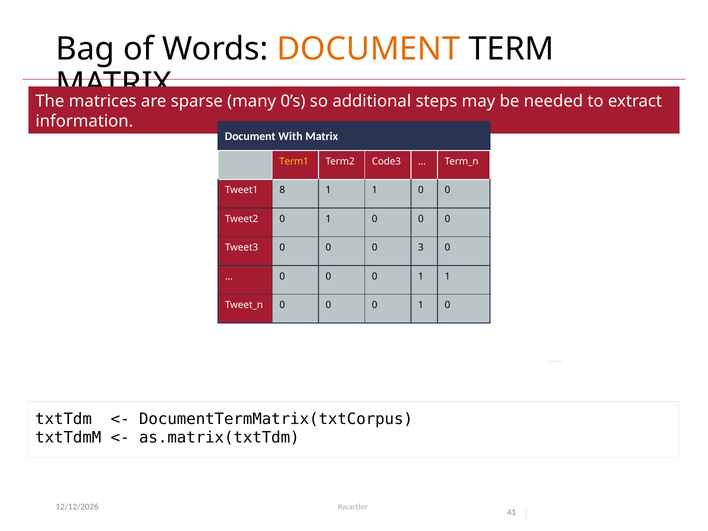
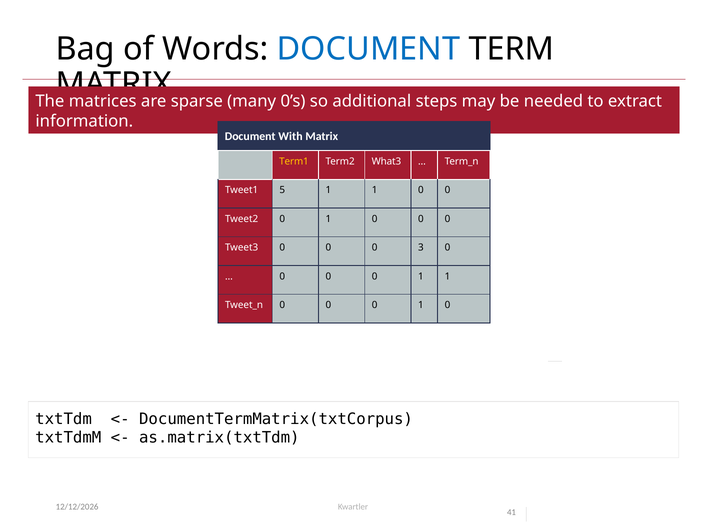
DOCUMENT at (368, 49) colour: orange -> blue
Code3: Code3 -> What3
8: 8 -> 5
